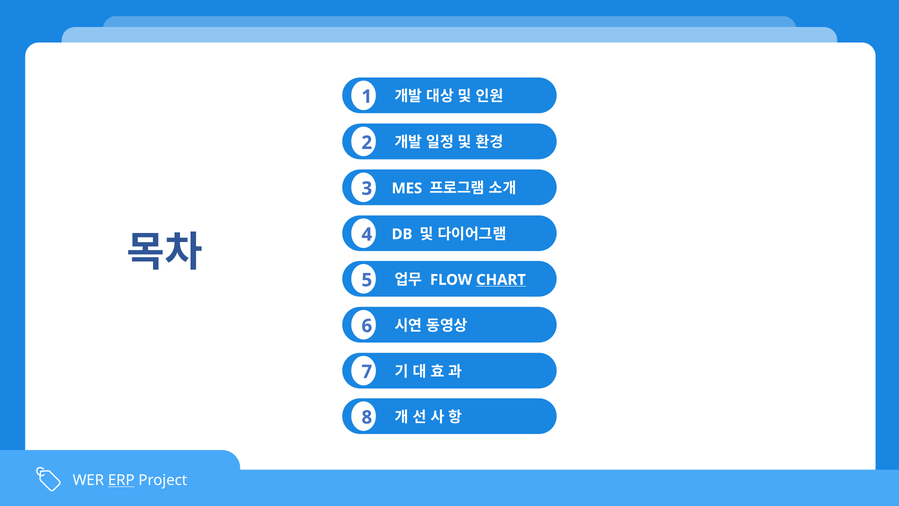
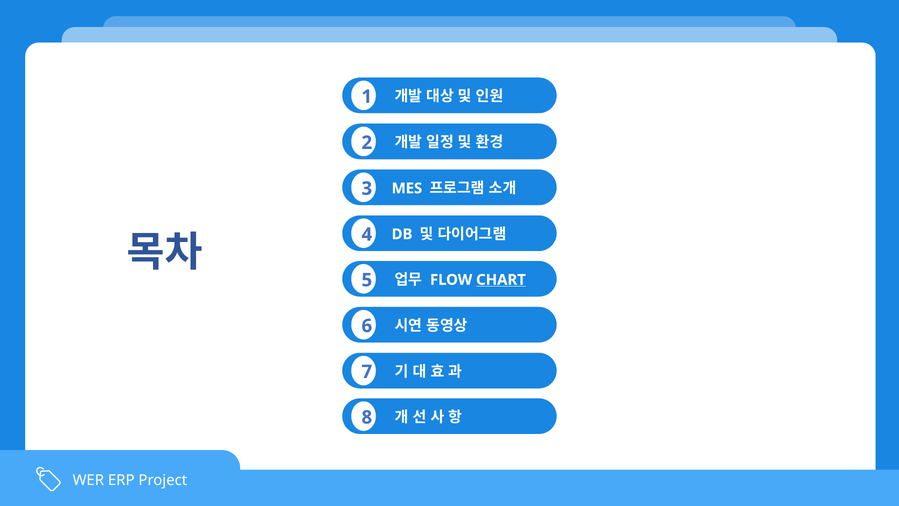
ERP underline: present -> none
